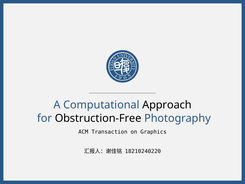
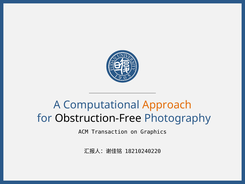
Approach colour: black -> orange
